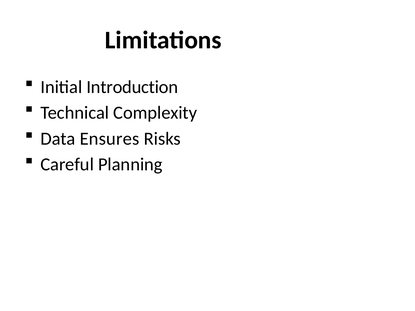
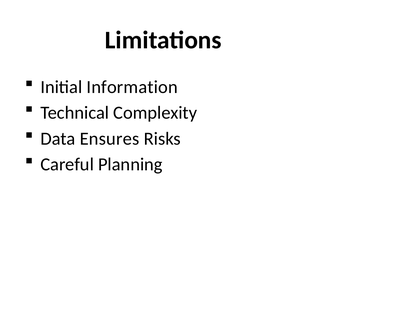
Introduction: Introduction -> Information
